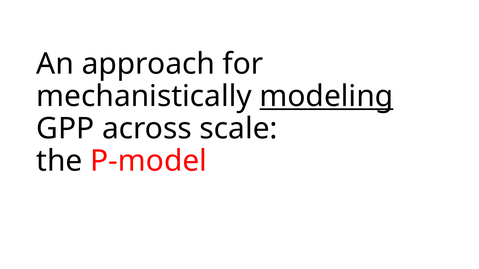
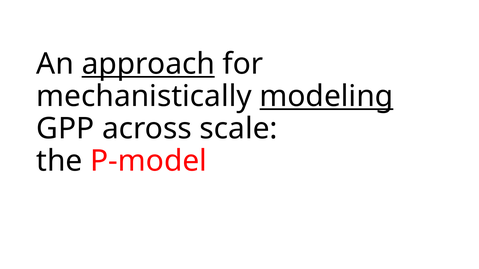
approach underline: none -> present
